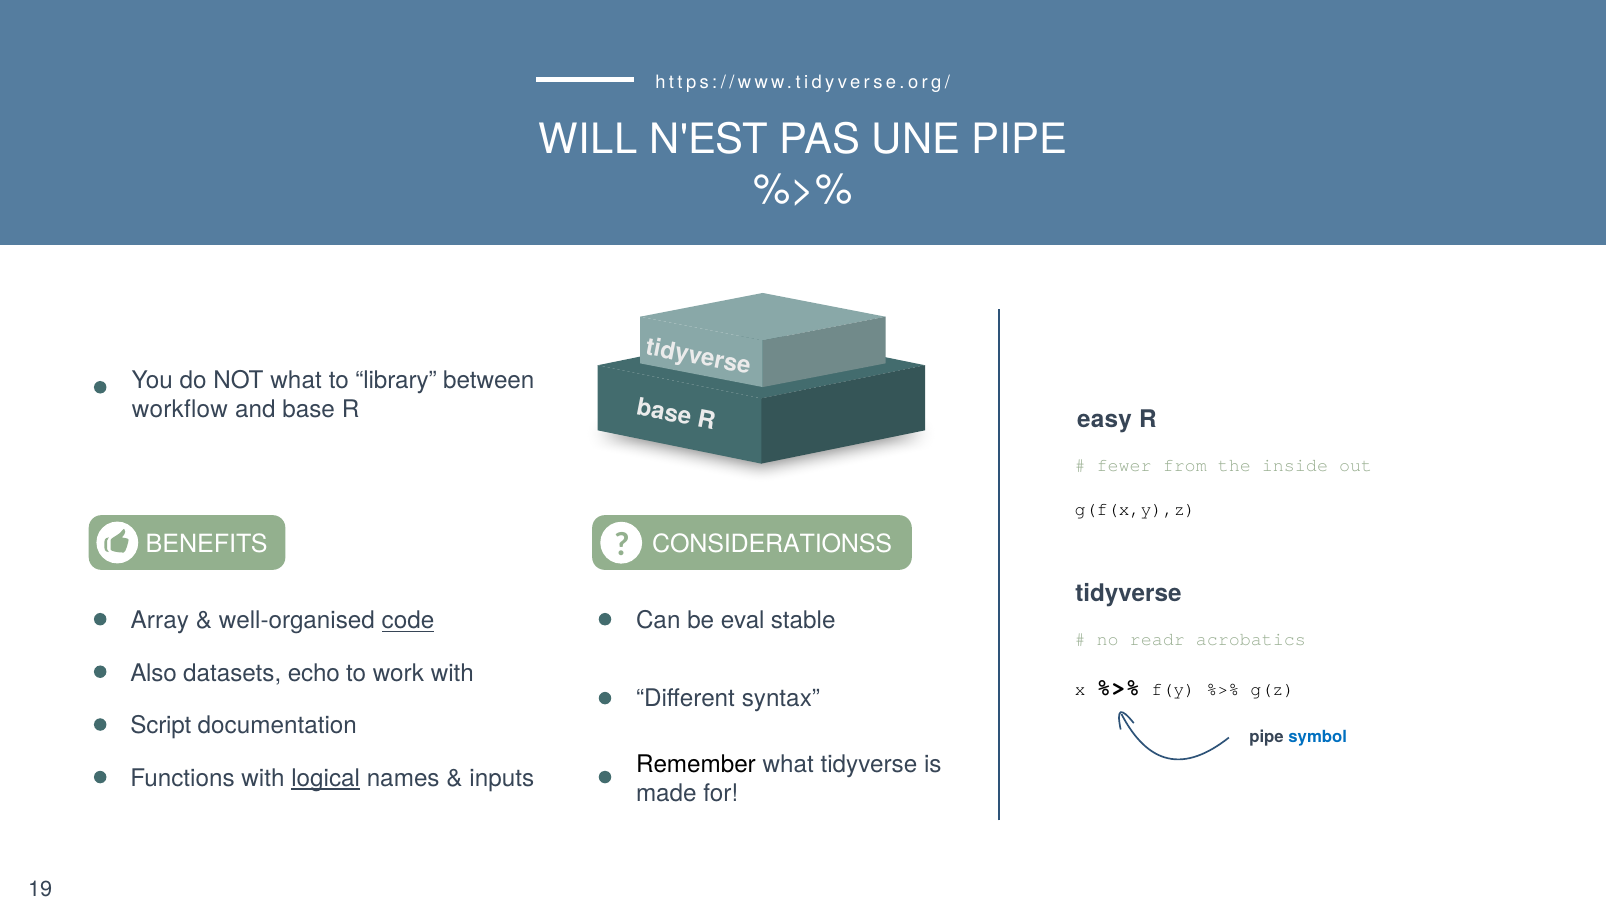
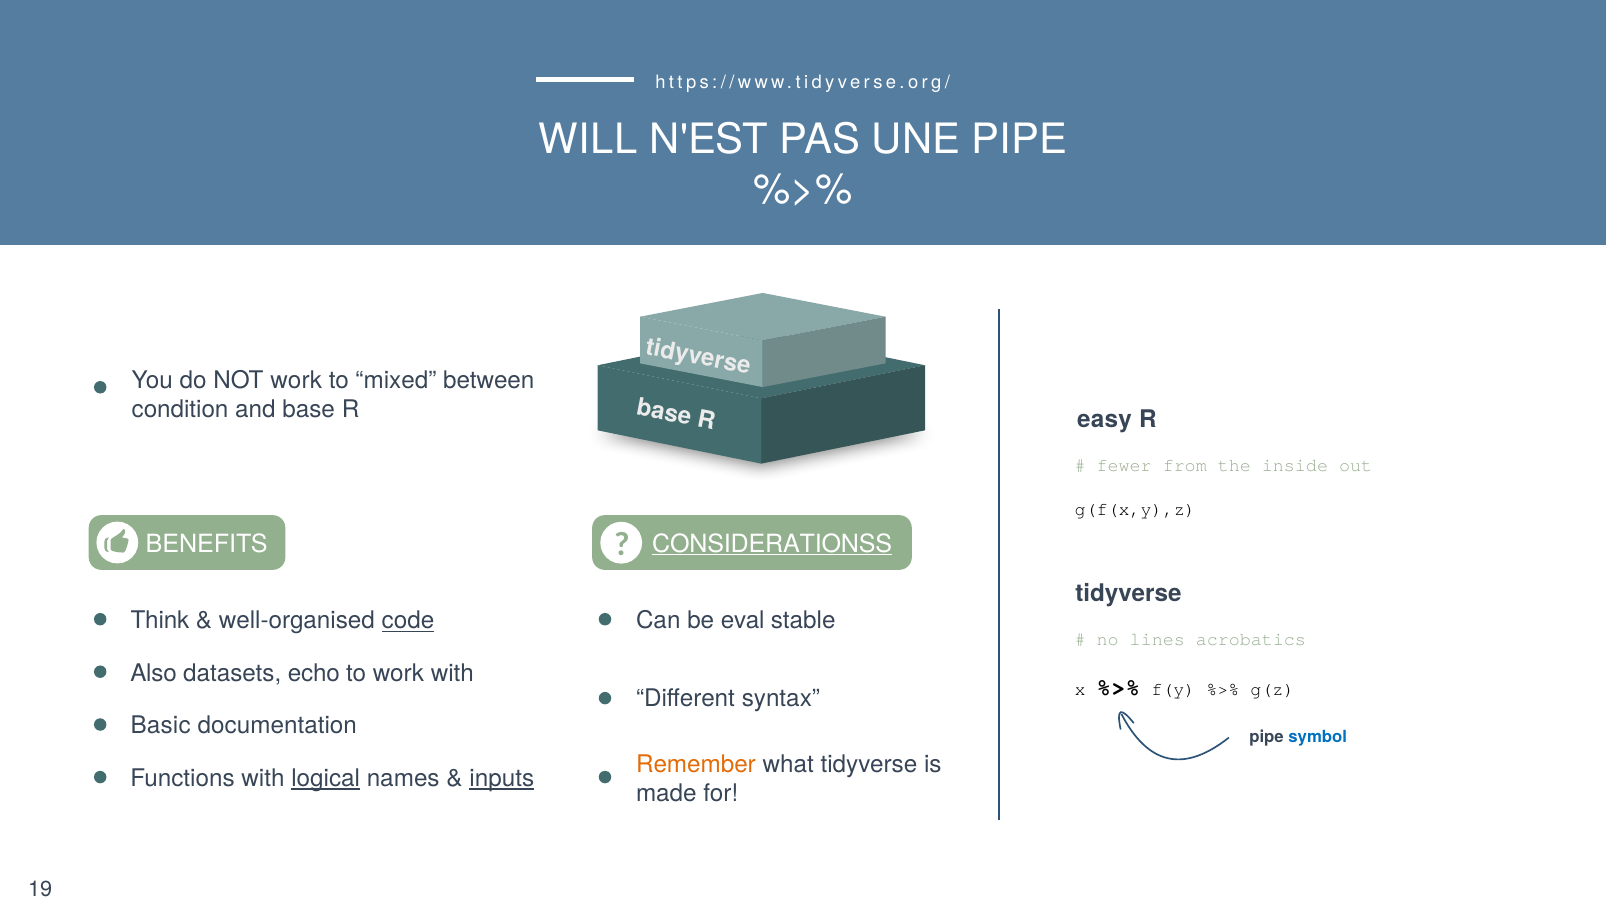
NOT what: what -> work
library: library -> mixed
workflow: workflow -> condition
CONSIDERATIONSS underline: none -> present
Array: Array -> Think
readr: readr -> lines
Script: Script -> Basic
Remember colour: black -> orange
inputs underline: none -> present
